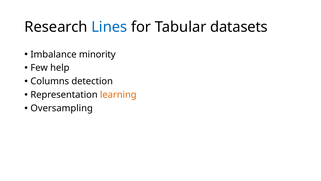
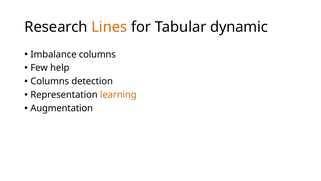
Lines colour: blue -> orange
datasets: datasets -> dynamic
Imbalance minority: minority -> columns
Oversampling: Oversampling -> Augmentation
